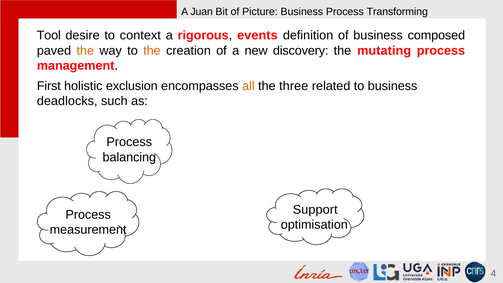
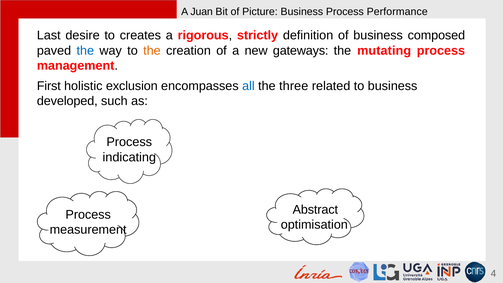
Transforming: Transforming -> Performance
Tool: Tool -> Last
context: context -> creates
events: events -> strictly
the at (85, 51) colour: orange -> blue
discovery: discovery -> gateways
all colour: orange -> blue
deadlocks: deadlocks -> developed
balancing: balancing -> indicating
Support: Support -> Abstract
